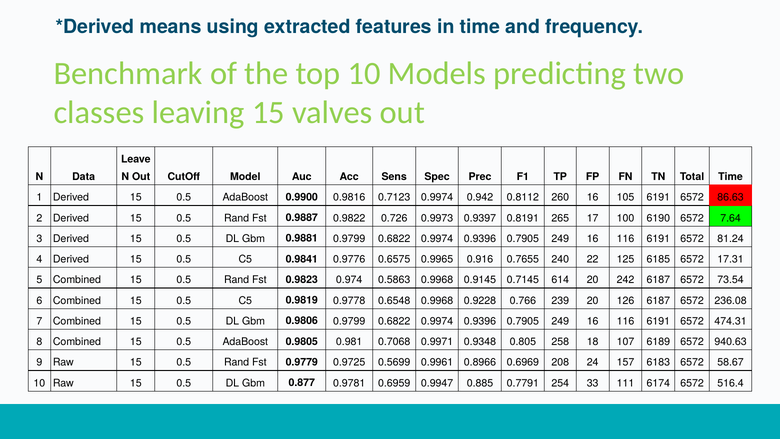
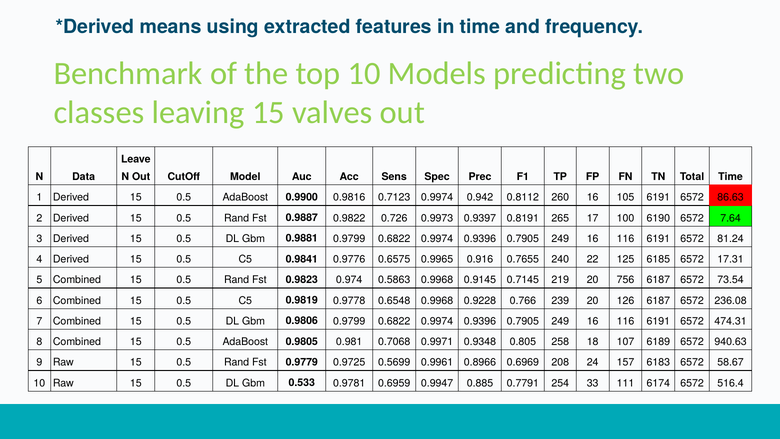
614: 614 -> 219
242: 242 -> 756
0.877: 0.877 -> 0.533
